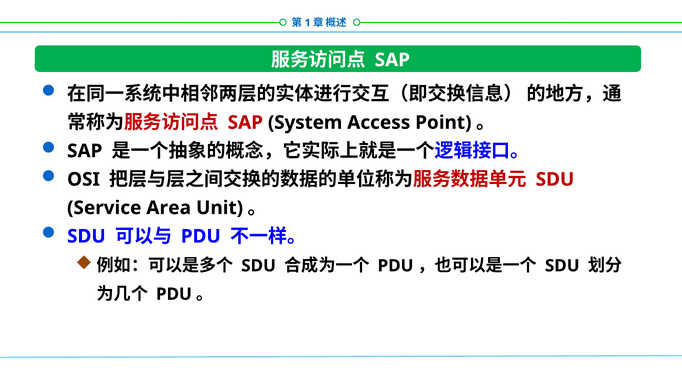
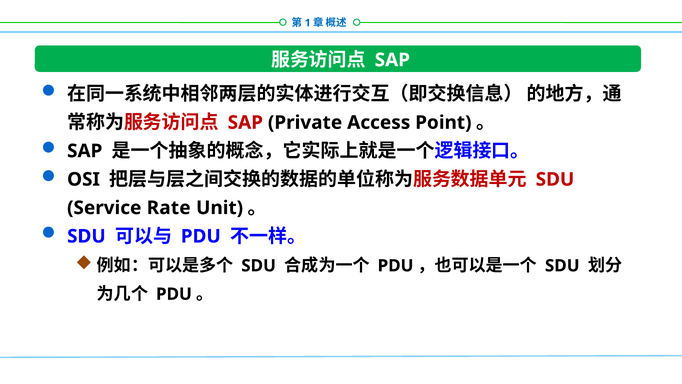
System: System -> Private
Area: Area -> Rate
